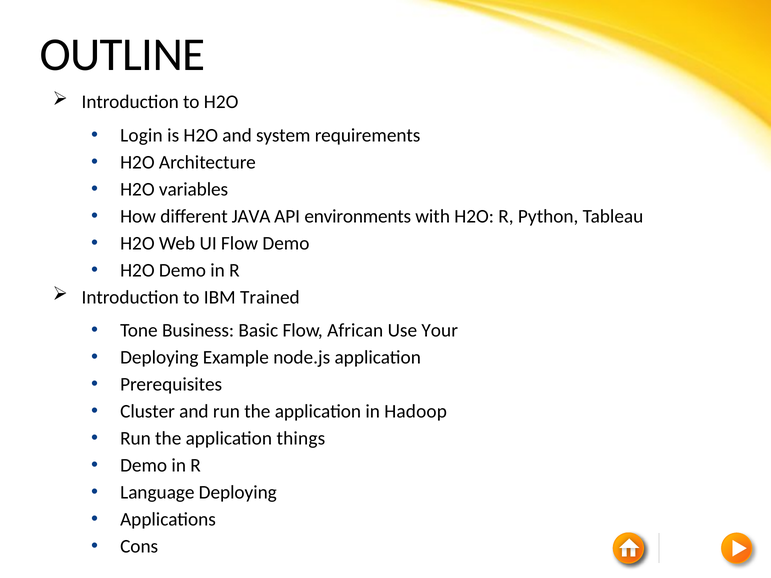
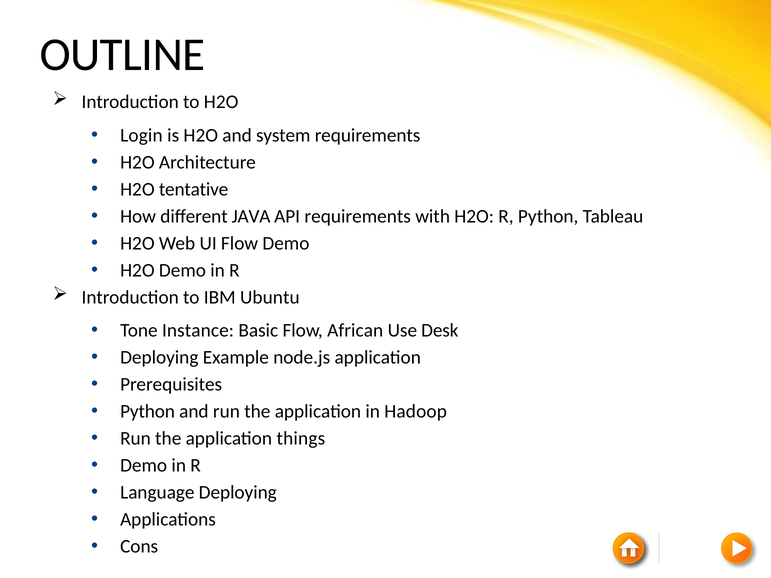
variables: variables -> tentative
API environments: environments -> requirements
Trained: Trained -> Ubuntu
Business: Business -> Instance
Your: Your -> Desk
Cluster at (148, 412): Cluster -> Python
